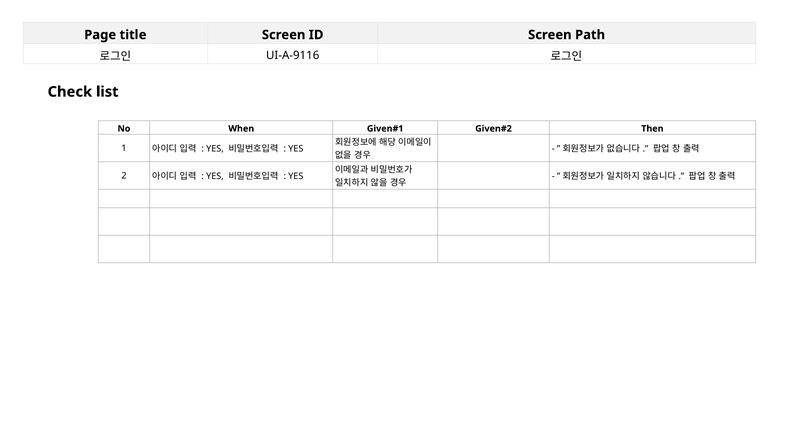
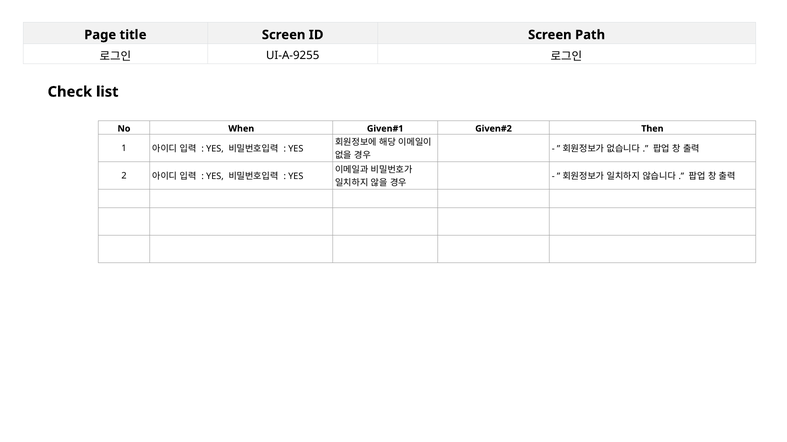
UI-A-9116: UI-A-9116 -> UI-A-9255
